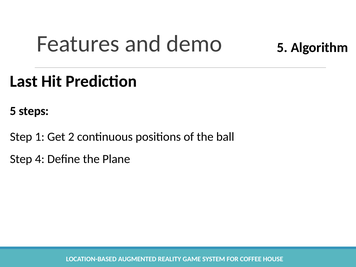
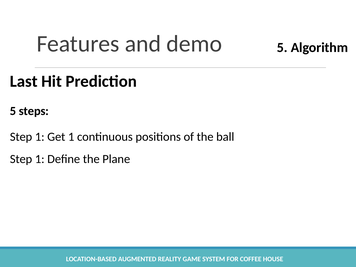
Get 2: 2 -> 1
4 at (40, 159): 4 -> 1
